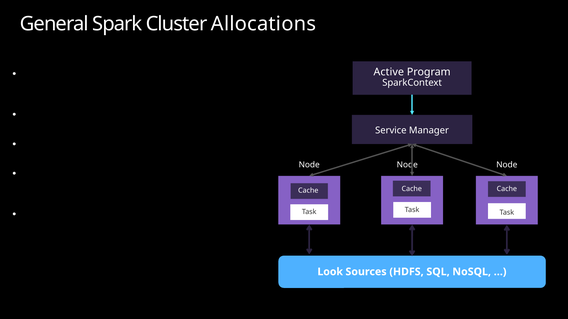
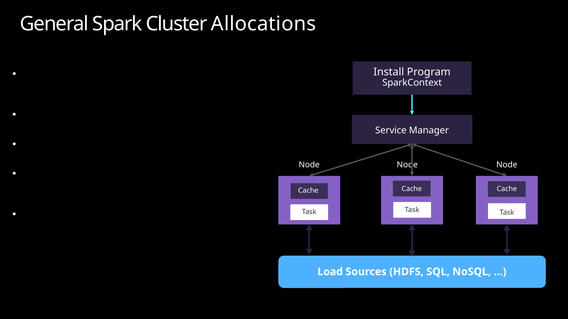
Active: Active -> Install
Look: Look -> Load
